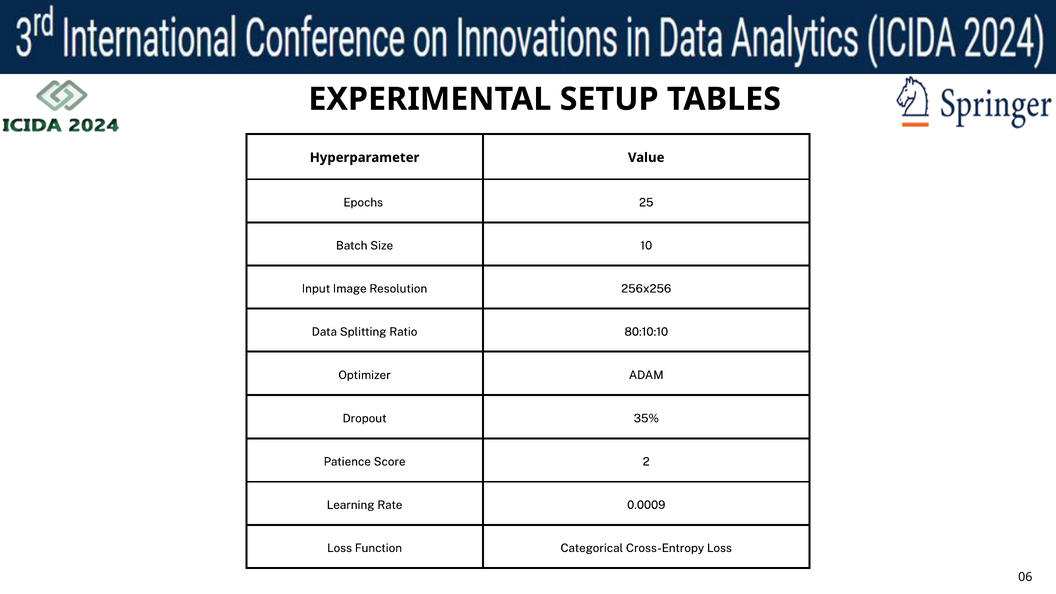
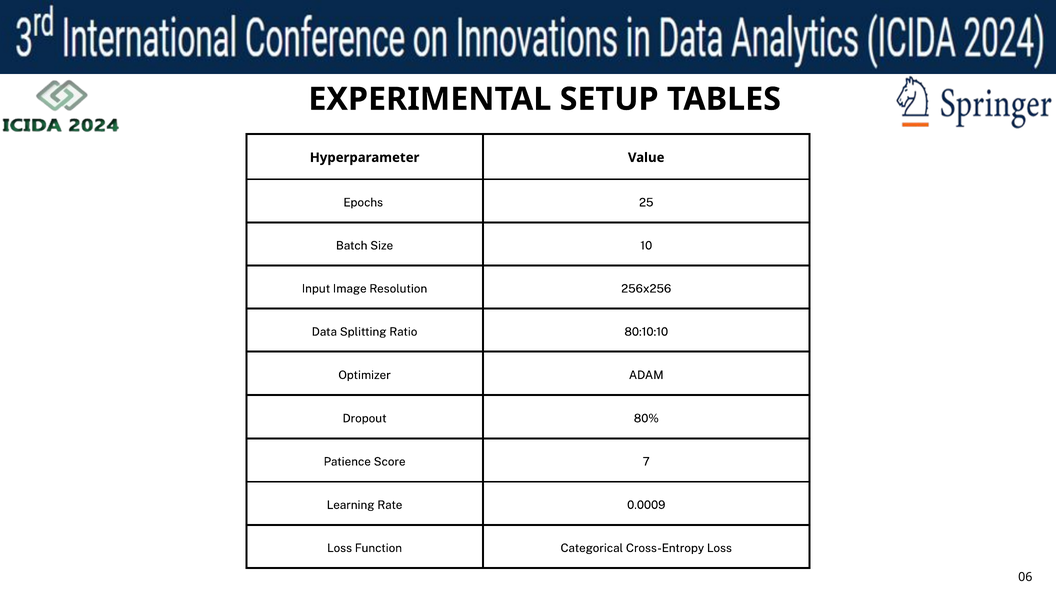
35%: 35% -> 80%
2: 2 -> 7
